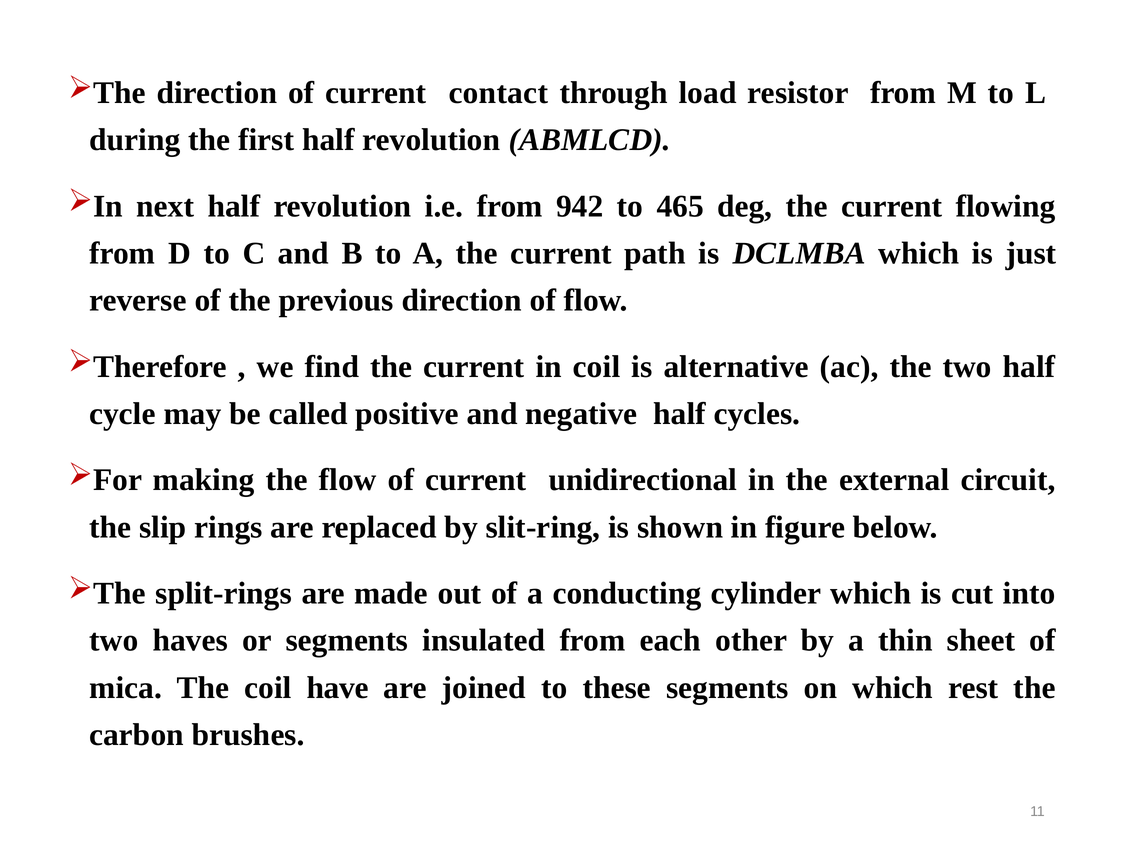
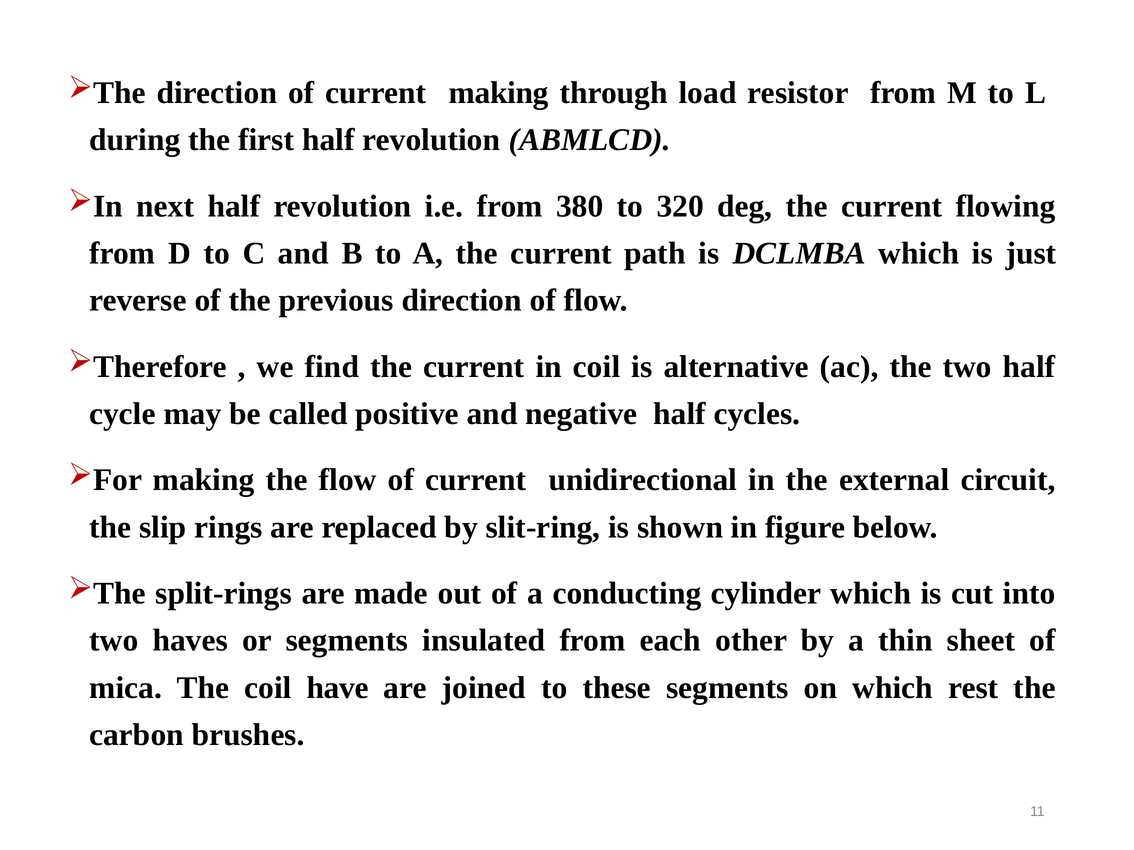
current contact: contact -> making
942: 942 -> 380
465: 465 -> 320
